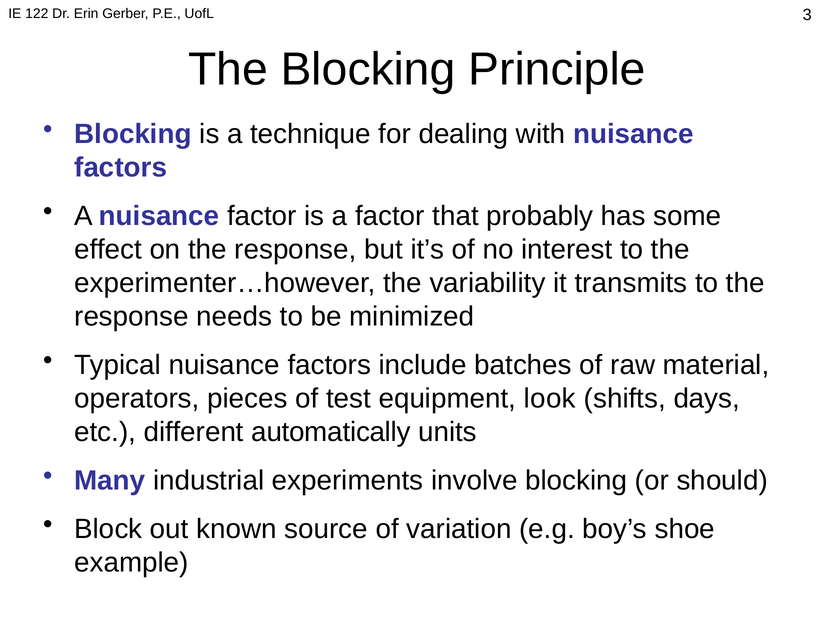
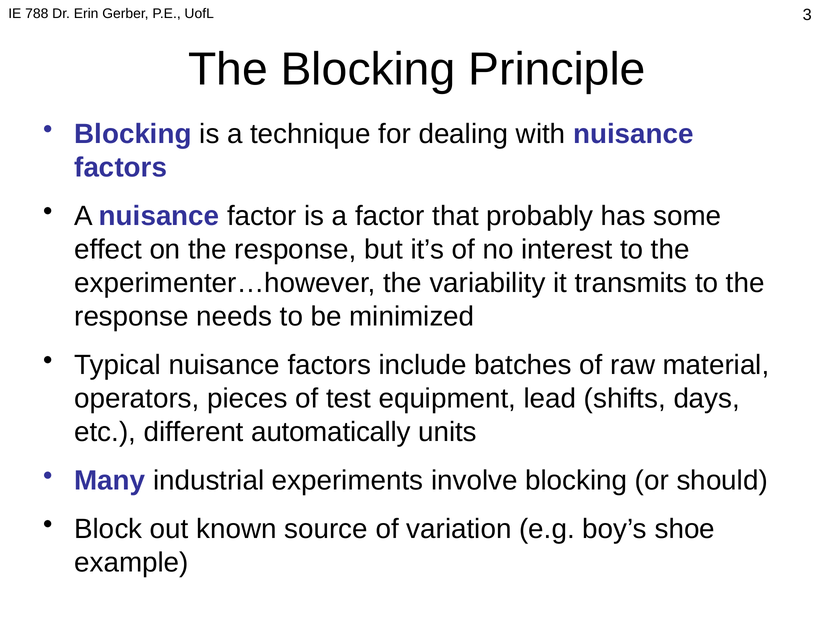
122: 122 -> 788
look: look -> lead
